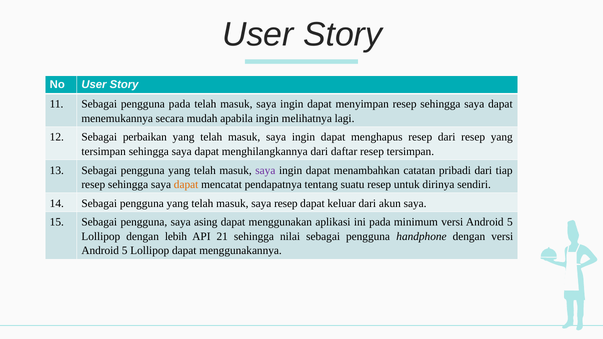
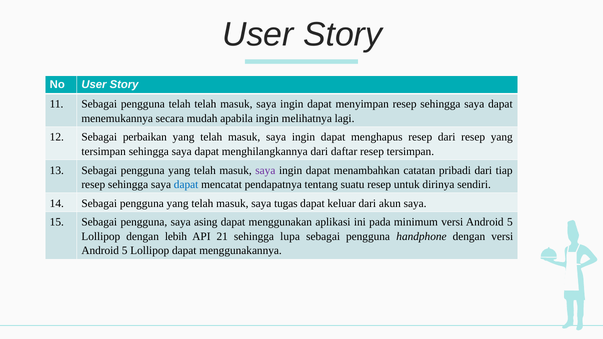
pengguna pada: pada -> telah
dapat at (186, 185) colour: orange -> blue
saya resep: resep -> tugas
nilai: nilai -> lupa
